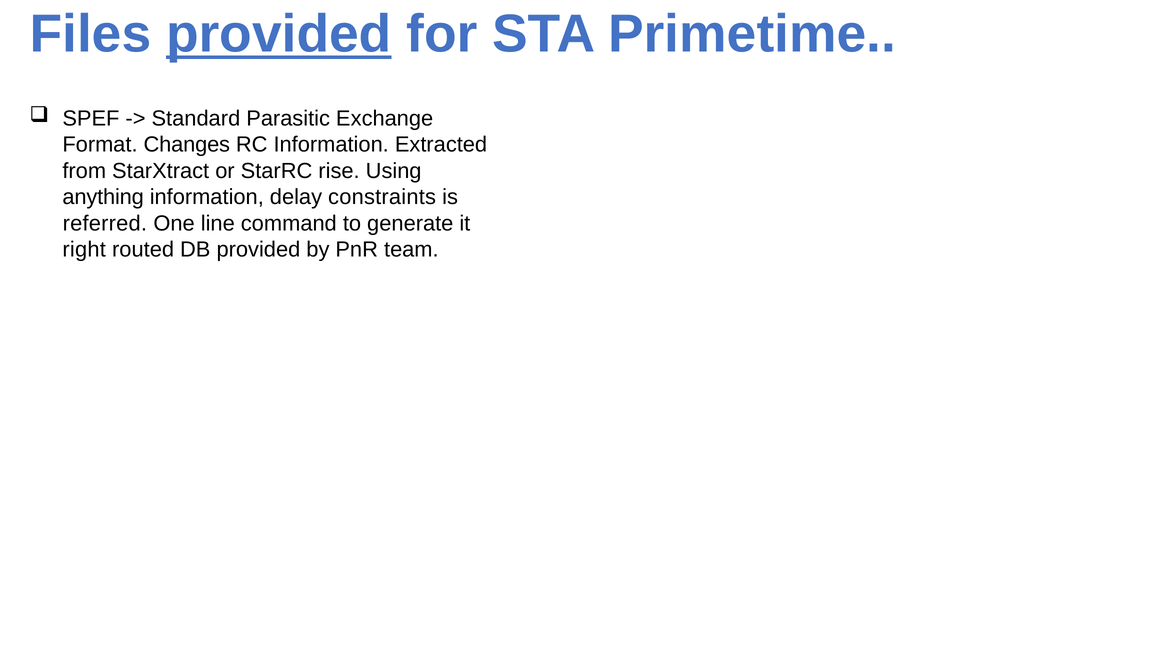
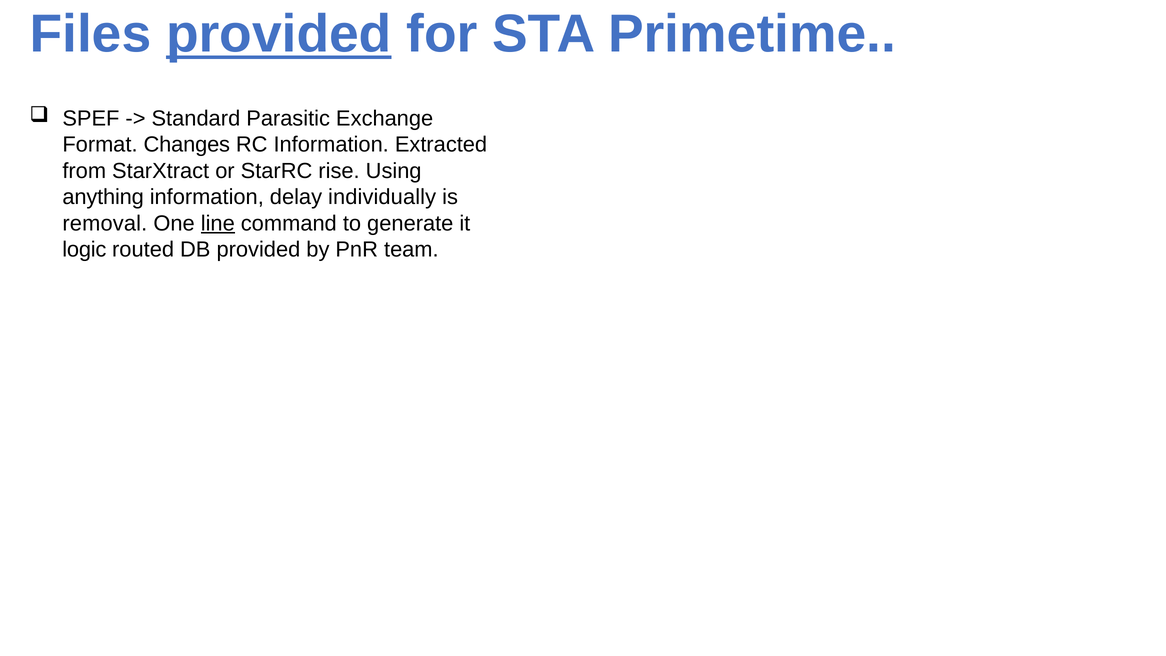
constraints: constraints -> individually
referred: referred -> removal
line underline: none -> present
right: right -> logic
